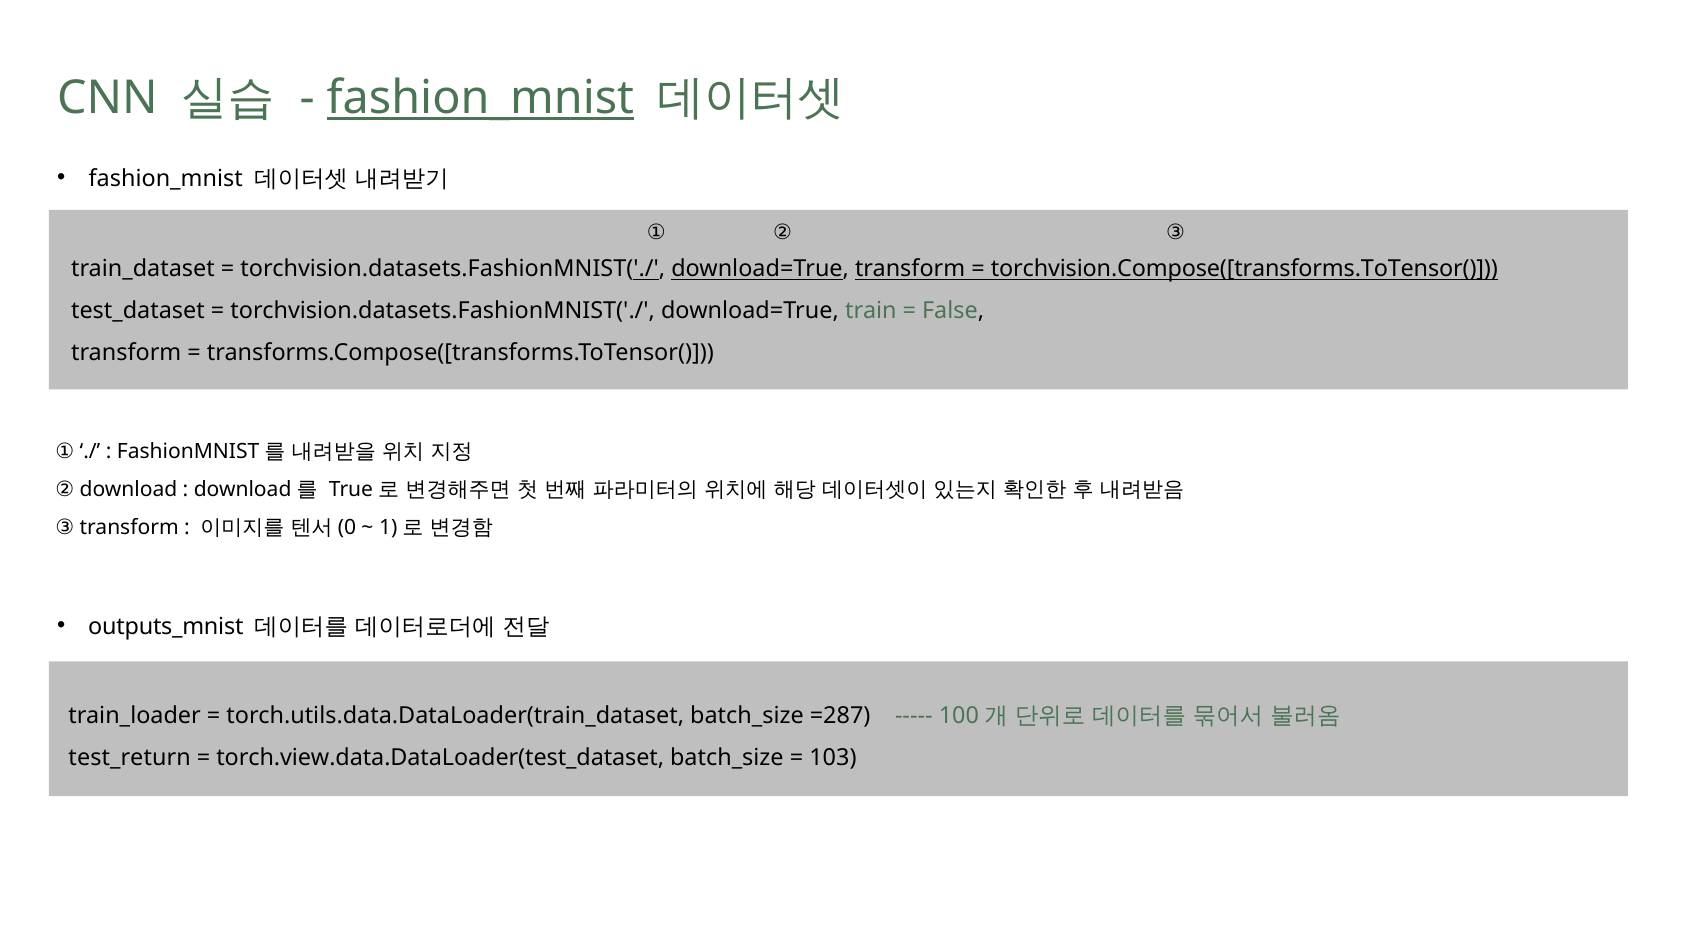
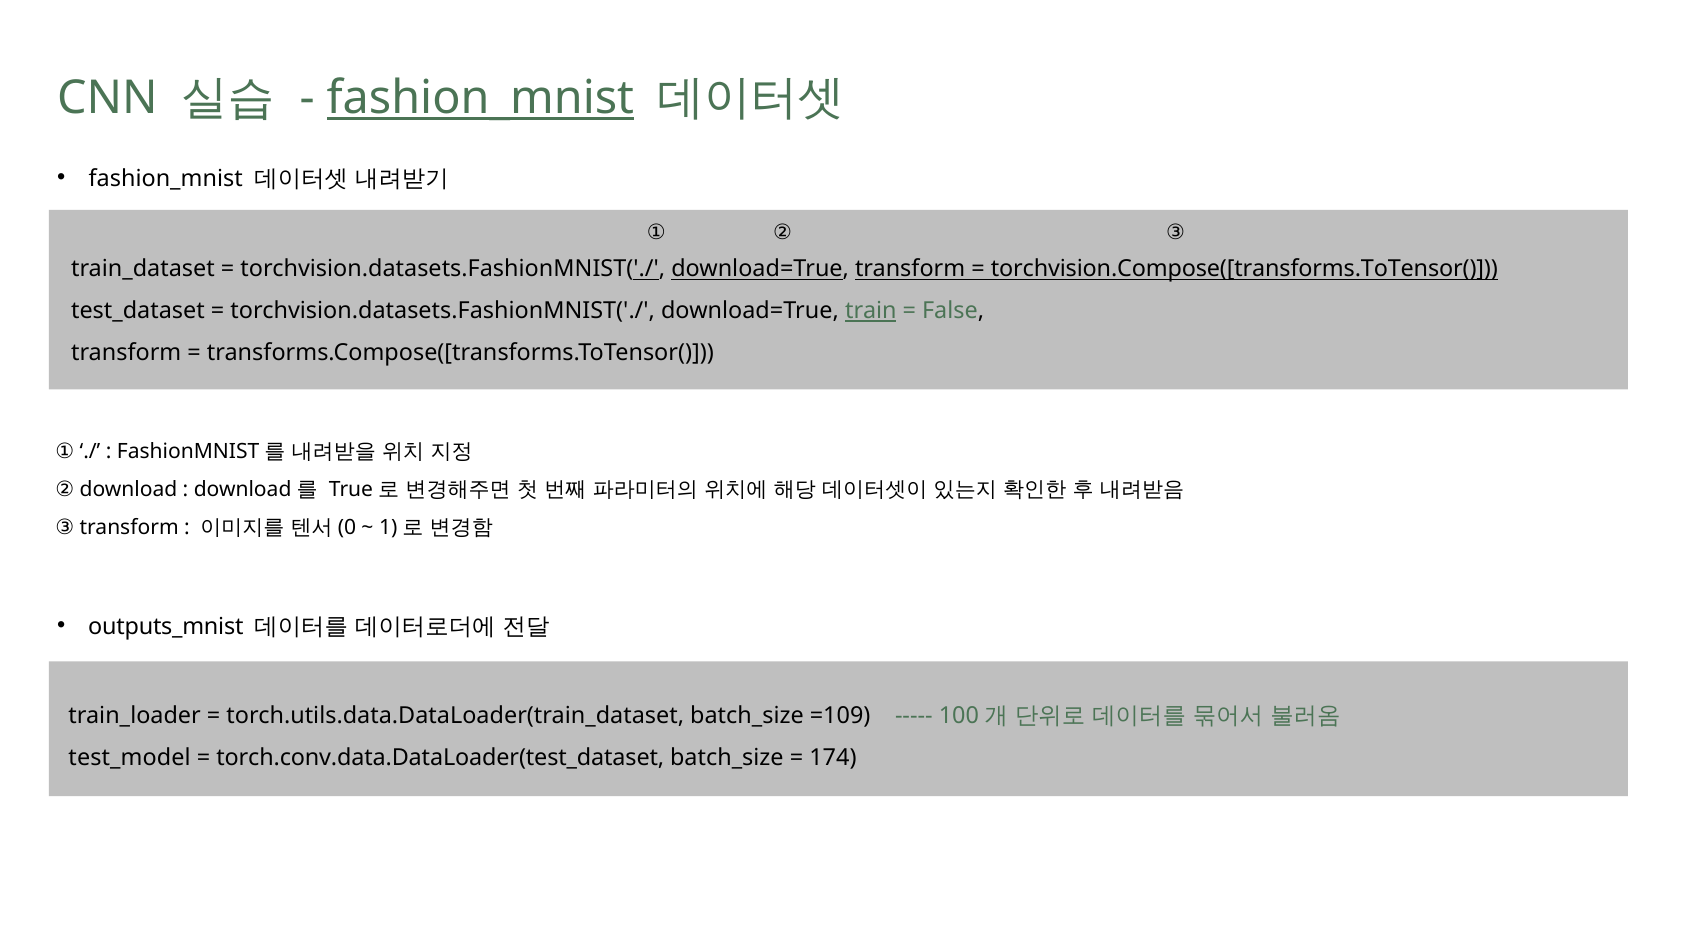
train underline: none -> present
=287: =287 -> =109
test_return: test_return -> test_model
torch.view.data.DataLoader(test_dataset: torch.view.data.DataLoader(test_dataset -> torch.conv.data.DataLoader(test_dataset
103: 103 -> 174
